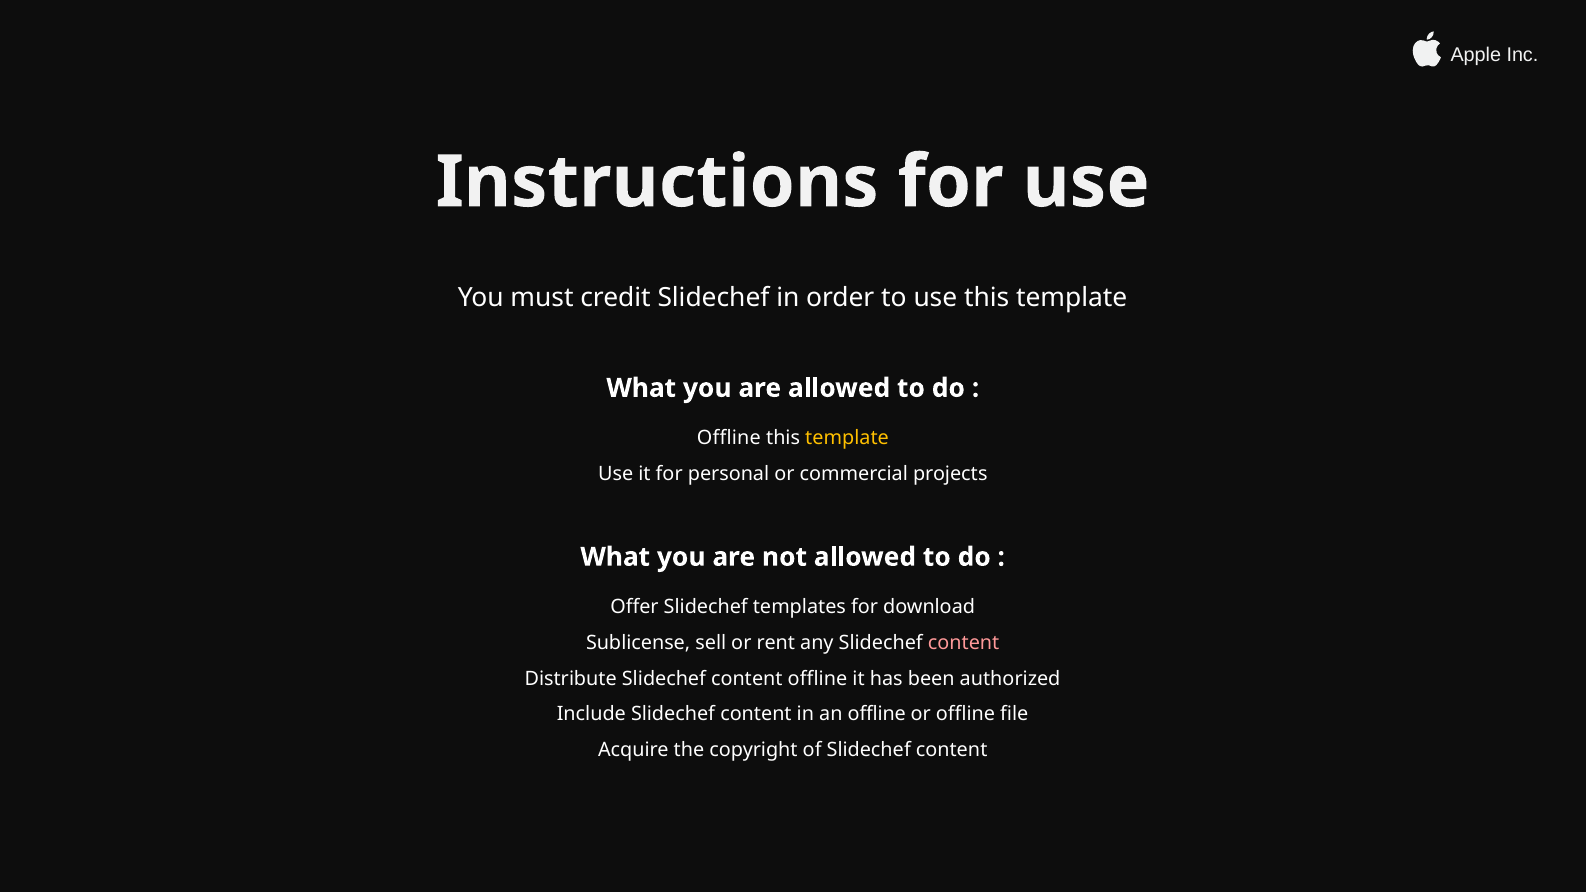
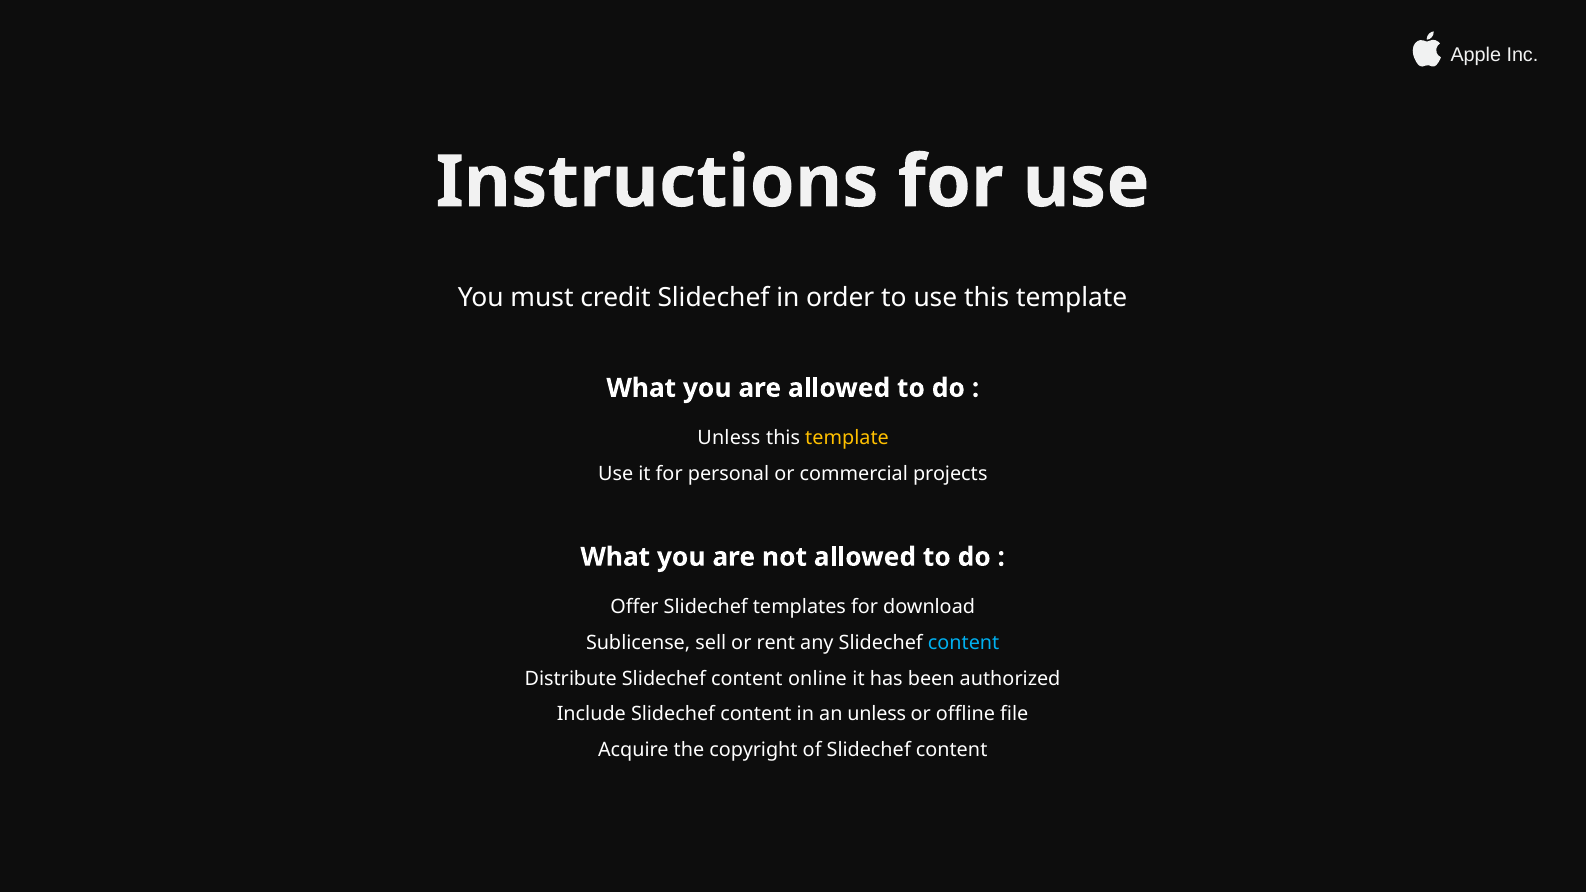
Offline at (729, 438): Offline -> Unless
content at (964, 643) colour: pink -> light blue
content offline: offline -> online
an offline: offline -> unless
